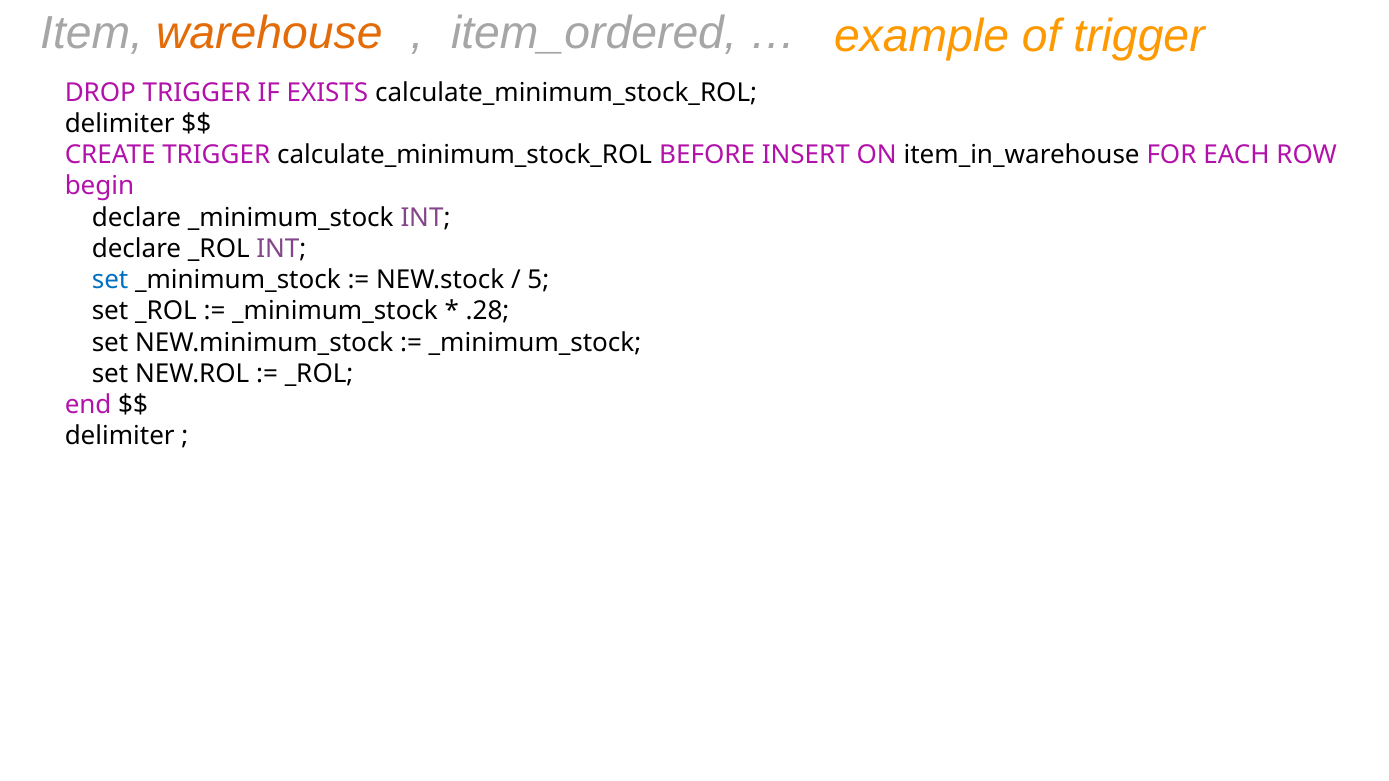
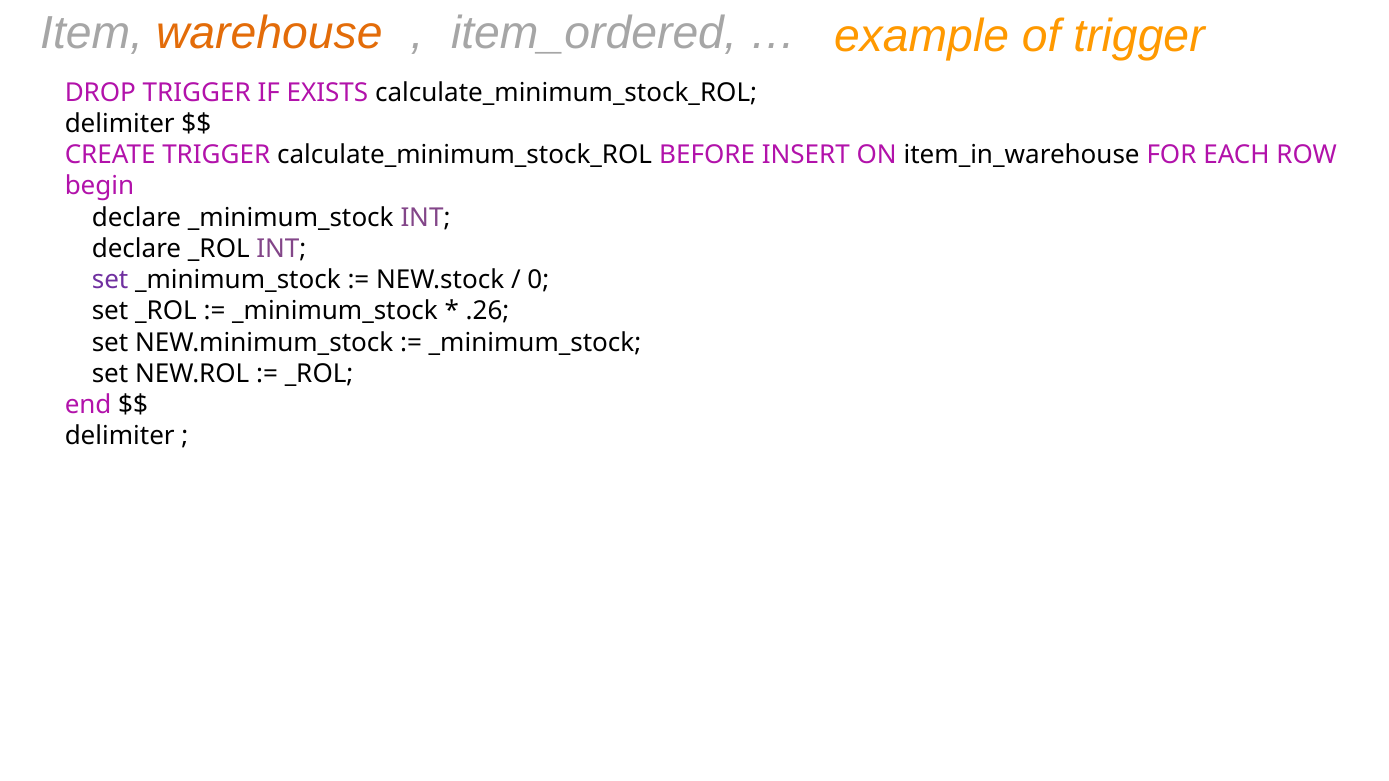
set at (110, 280) colour: blue -> purple
5: 5 -> 0
.28: .28 -> .26
